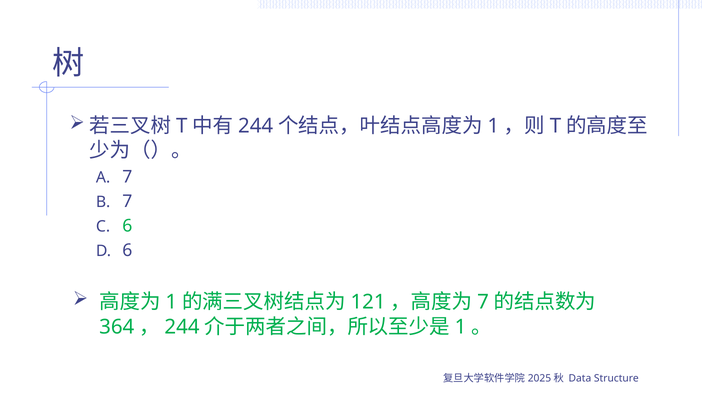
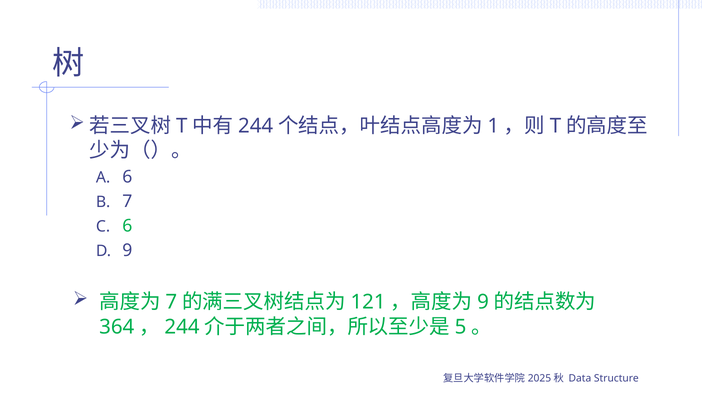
7 at (127, 177): 7 -> 6
6 at (127, 250): 6 -> 9
1 at (171, 302): 1 -> 7
7 at (483, 302): 7 -> 9
1 at (461, 327): 1 -> 5
